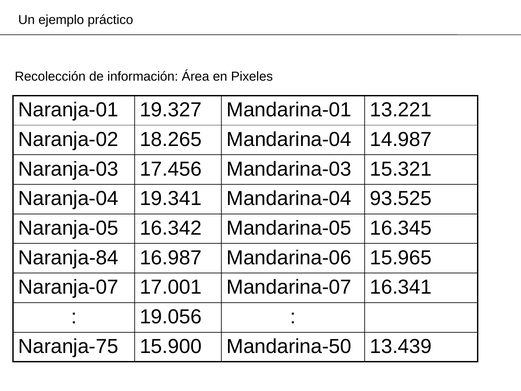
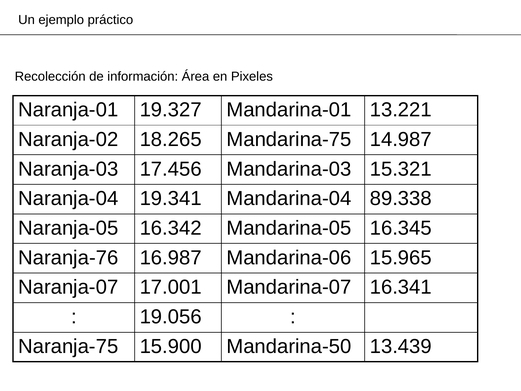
18.265 Mandarina-04: Mandarina-04 -> Mandarina-75
93.525: 93.525 -> 89.338
Naranja-84: Naranja-84 -> Naranja-76
